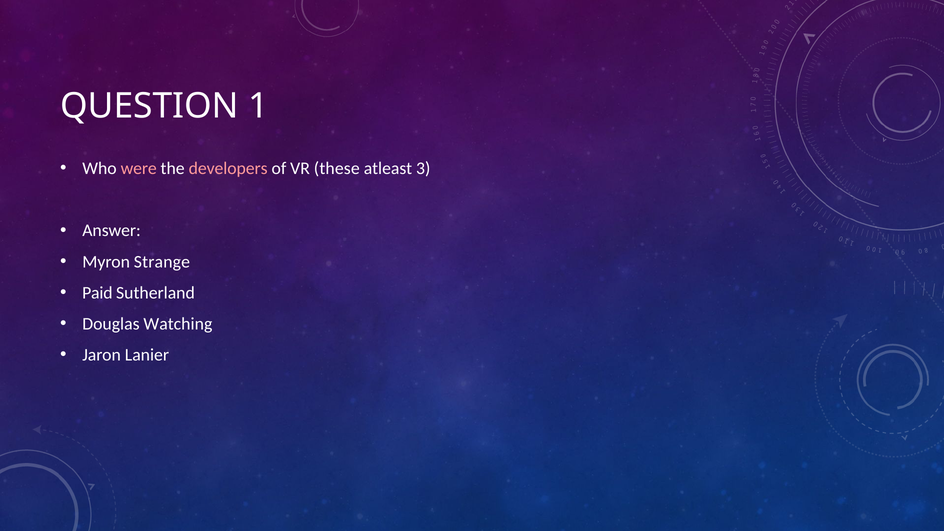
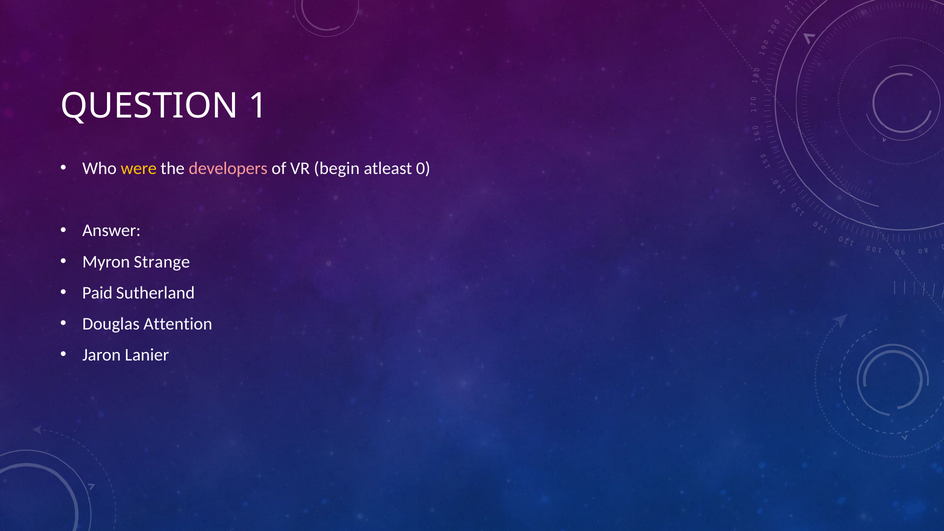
were colour: pink -> yellow
these: these -> begin
3: 3 -> 0
Watching: Watching -> Attention
